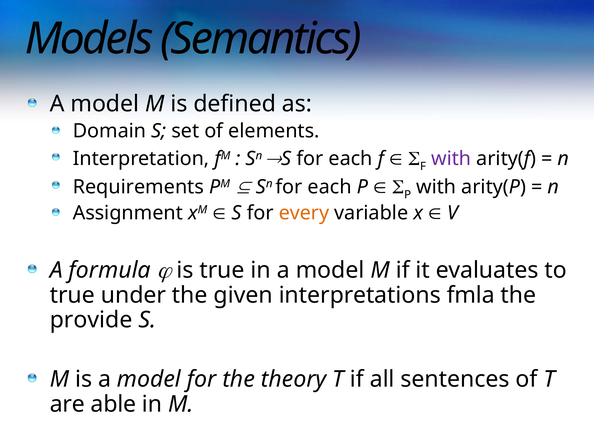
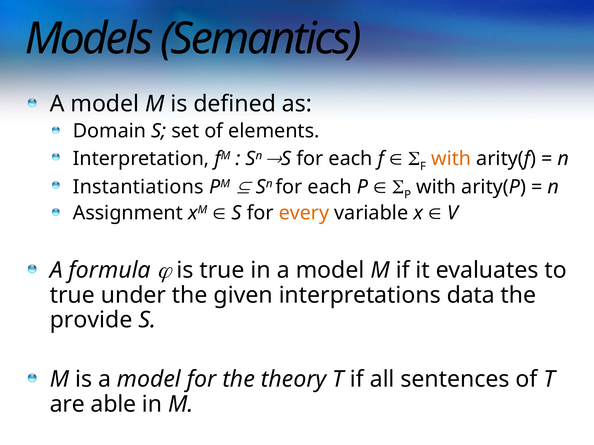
with at (451, 159) colour: purple -> orange
Requirements: Requirements -> Instantiations
fmla: fmla -> data
